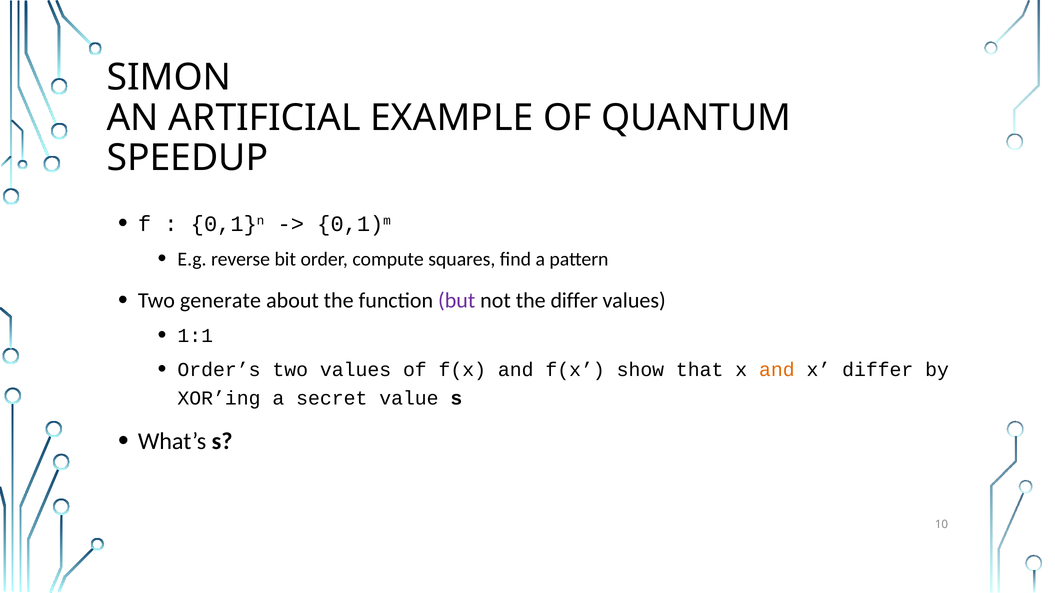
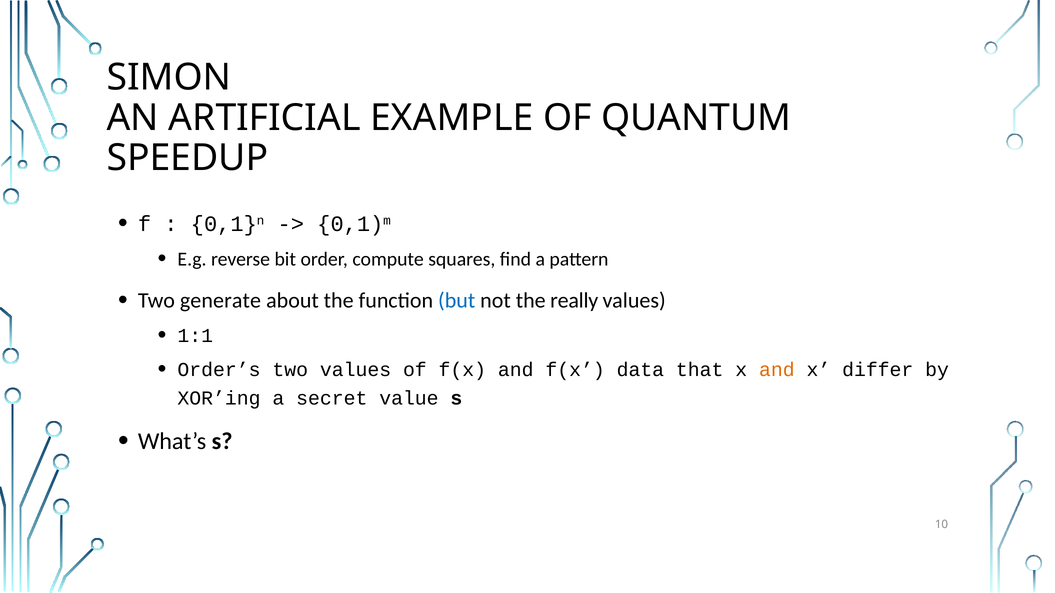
but colour: purple -> blue
the differ: differ -> really
show: show -> data
